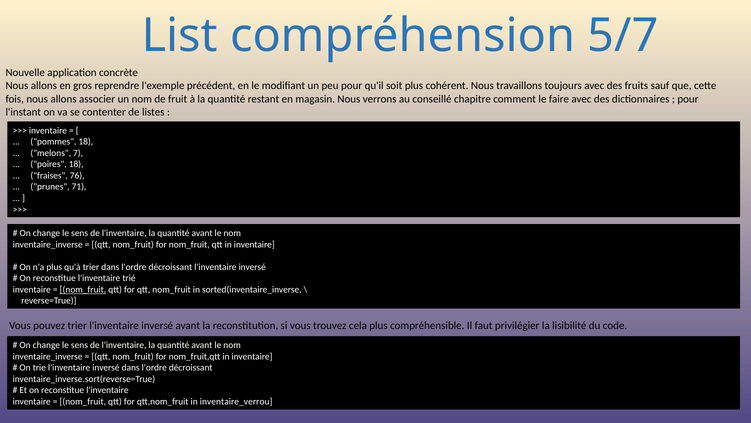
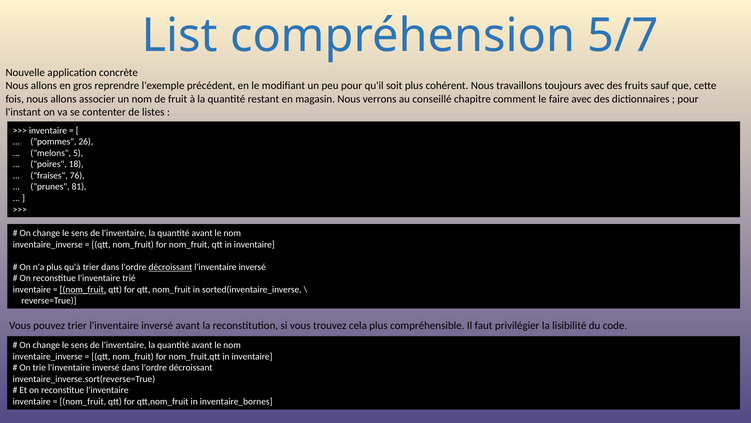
pommes 18: 18 -> 26
7: 7 -> 5
71: 71 -> 81
décroissant at (170, 267) underline: none -> present
inventaire_verrou: inventaire_verrou -> inventaire_bornes
